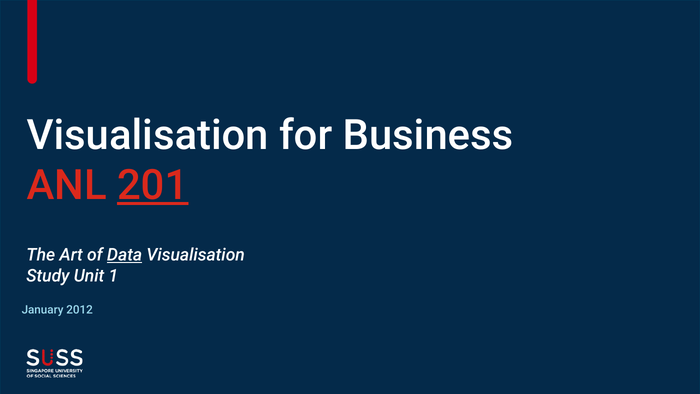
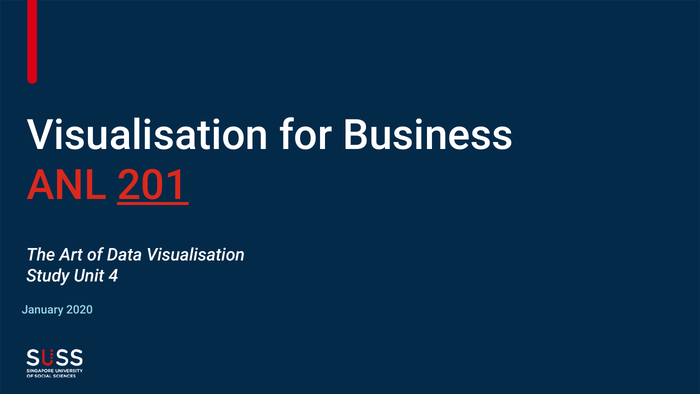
Data underline: present -> none
1: 1 -> 4
2012: 2012 -> 2020
